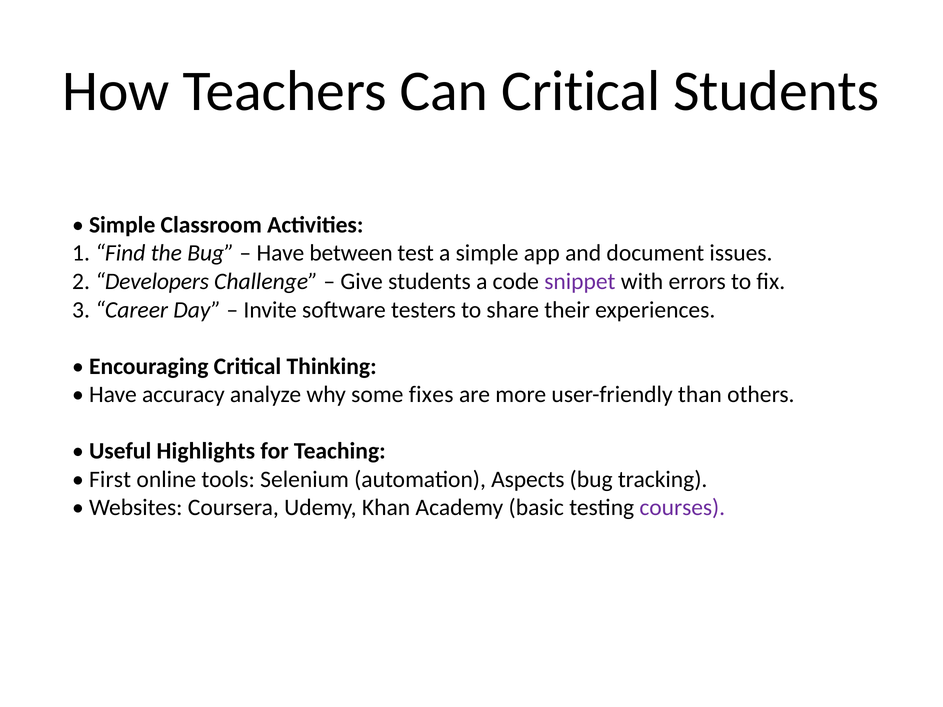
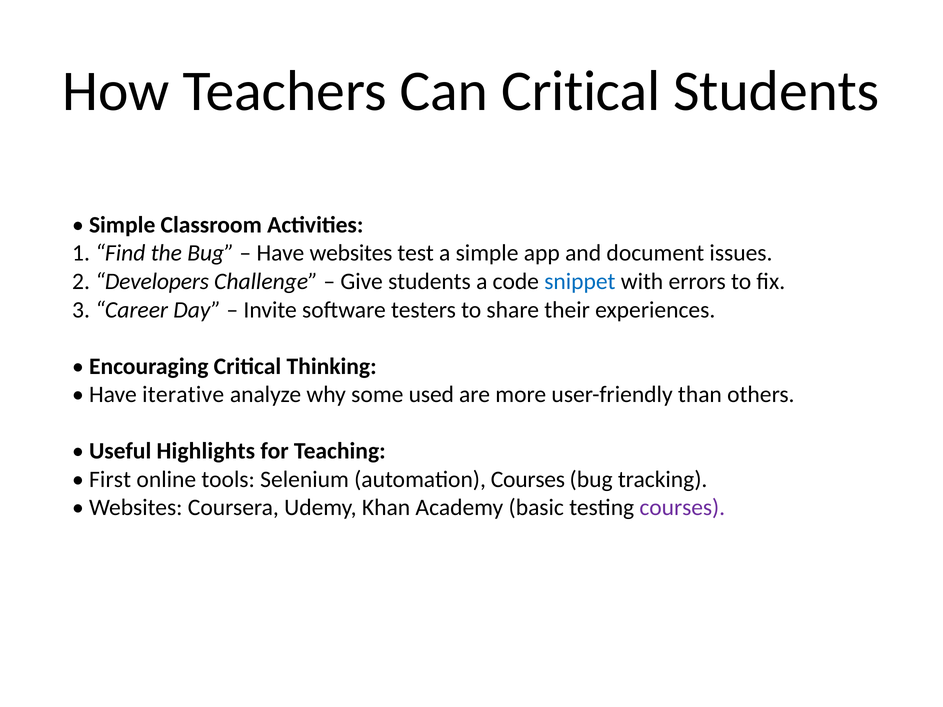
Have between: between -> websites
snippet colour: purple -> blue
accuracy: accuracy -> iterative
fixes: fixes -> used
automation Aspects: Aspects -> Courses
